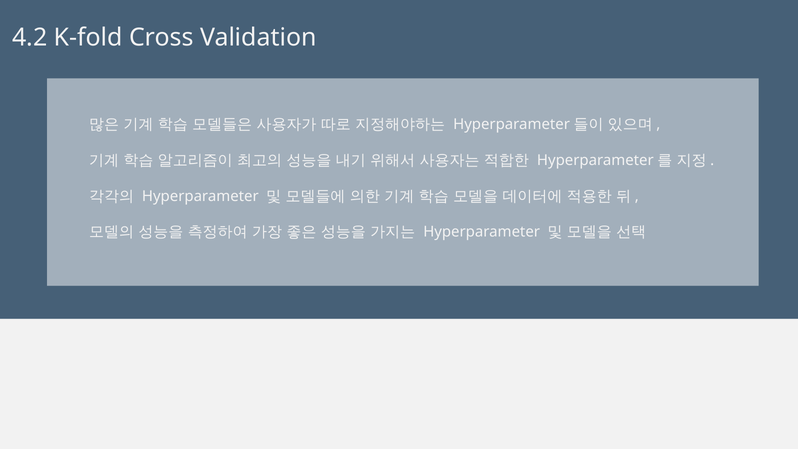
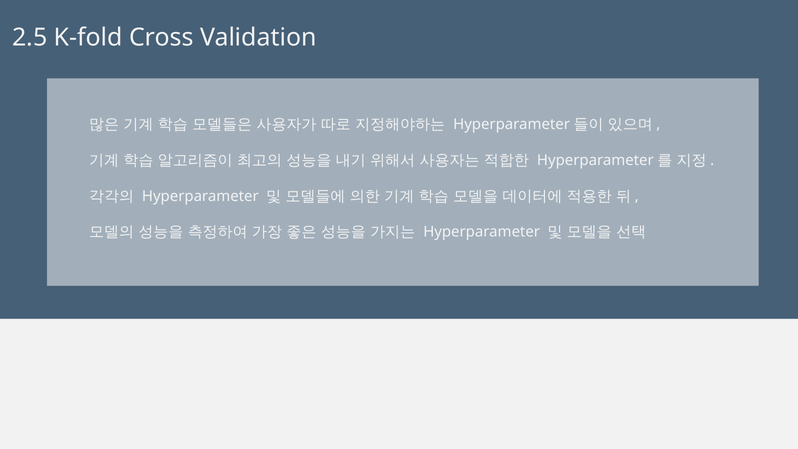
4.2: 4.2 -> 2.5
